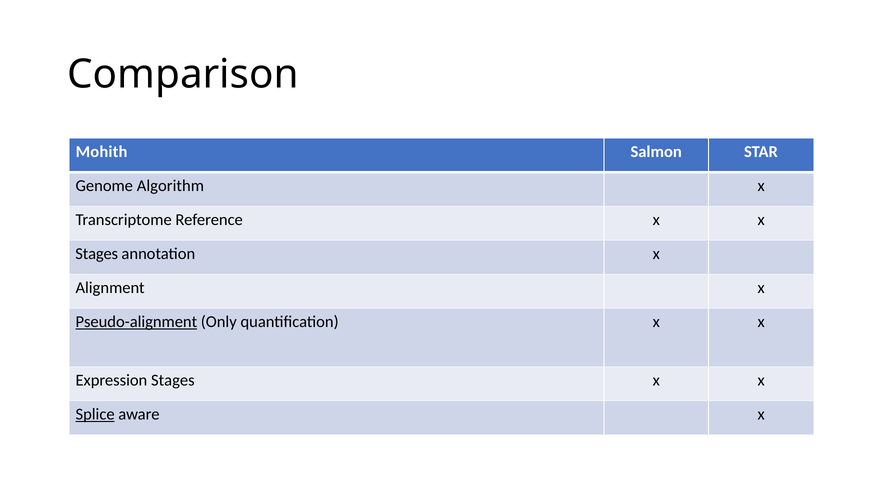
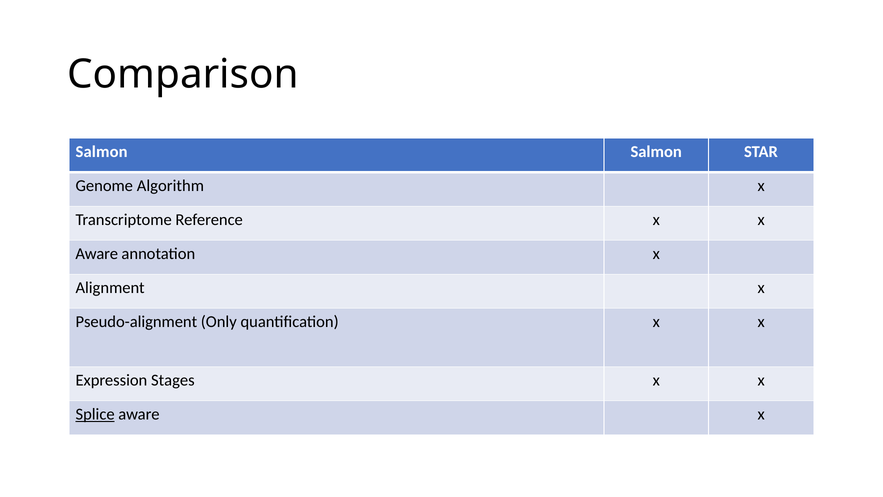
Mohith at (102, 152): Mohith -> Salmon
Stages at (97, 254): Stages -> Aware
Pseudo-alignment underline: present -> none
